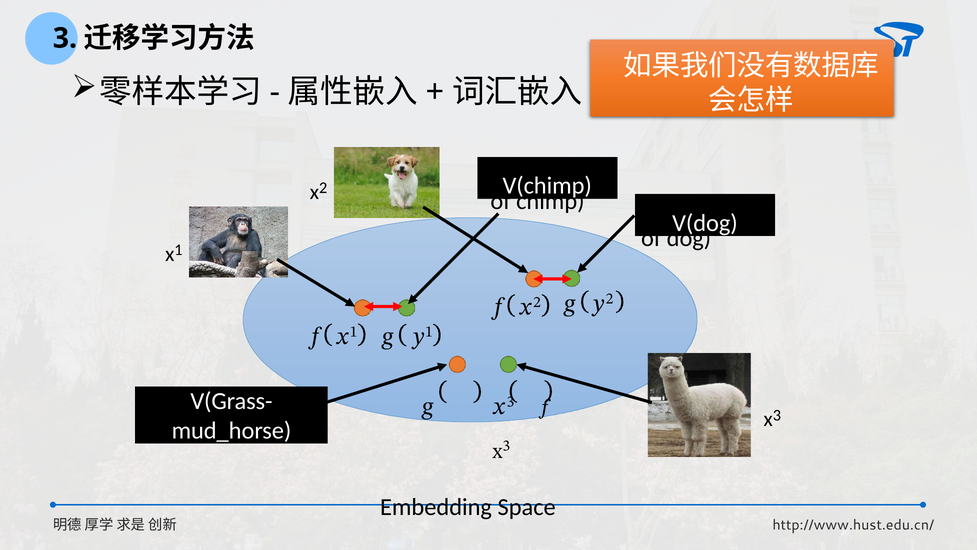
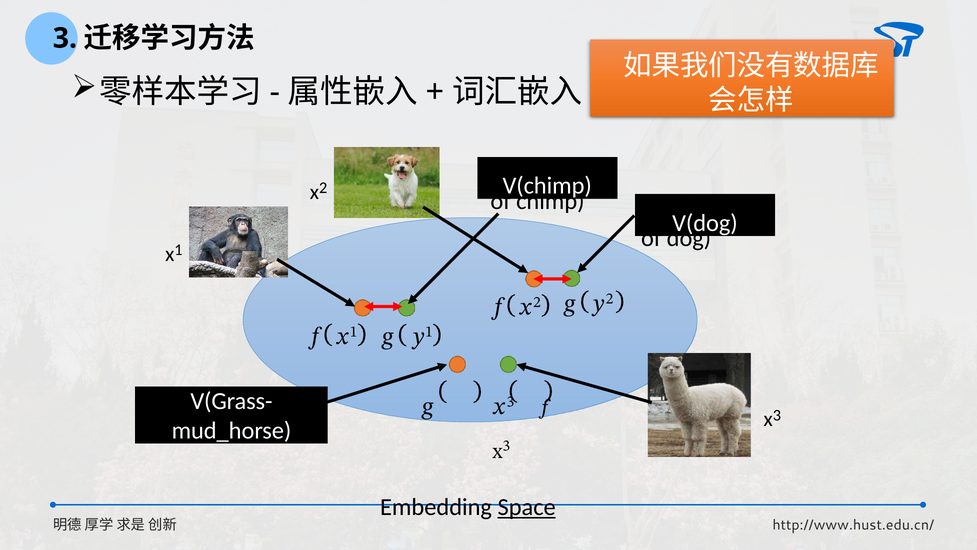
Space underline: none -> present
